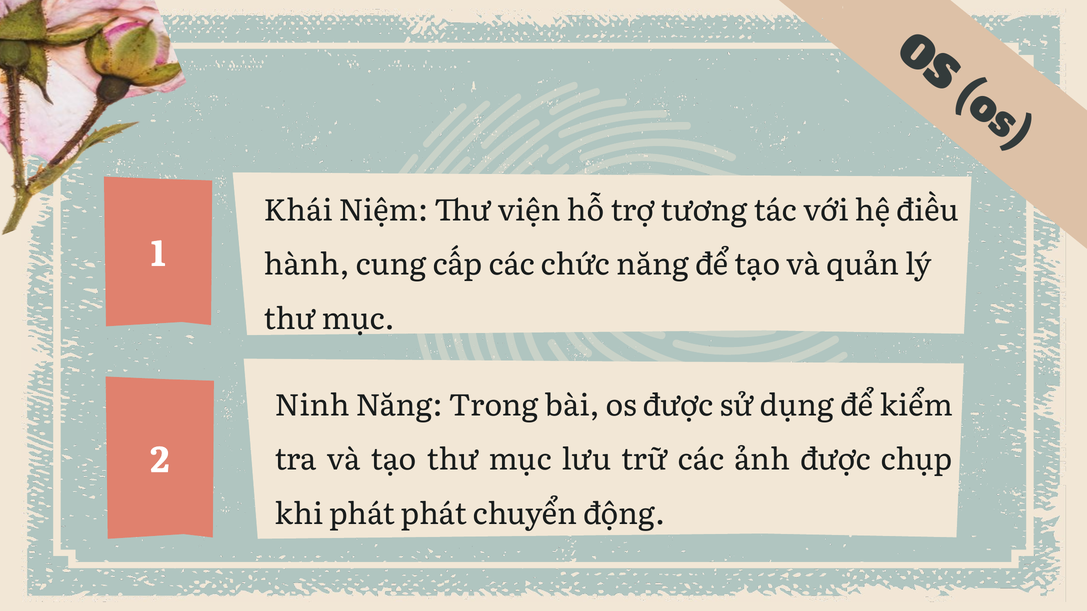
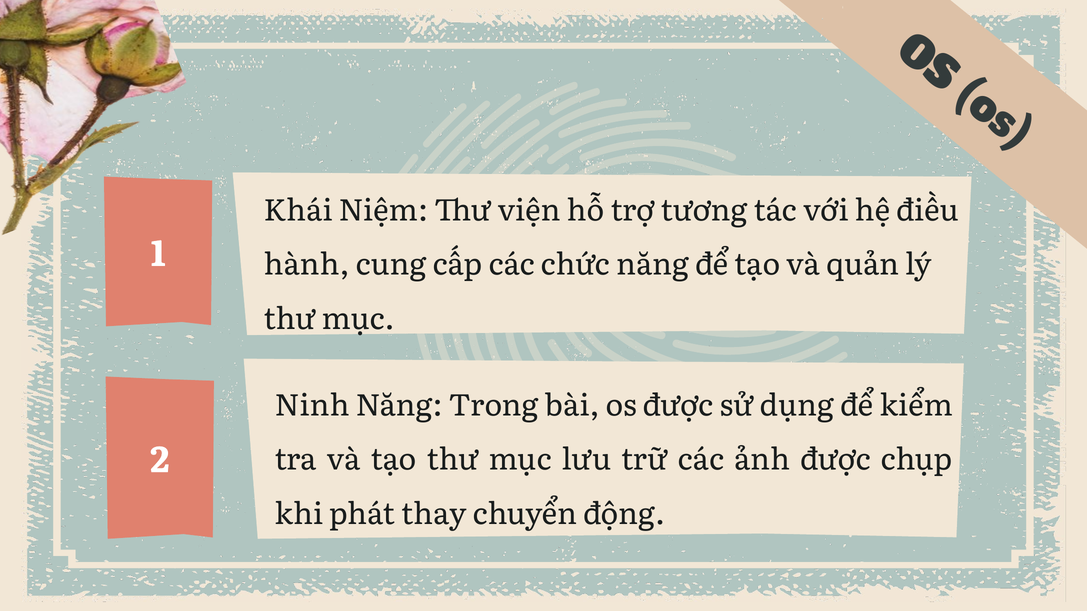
phát phát: phát -> thay
